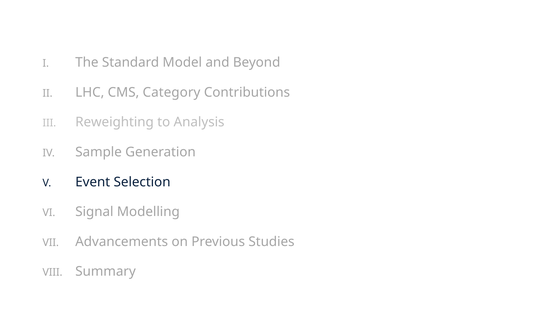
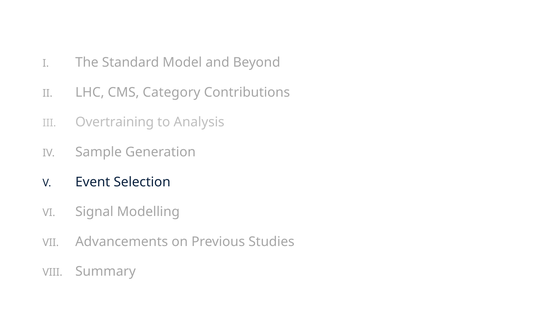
Reweighting: Reweighting -> Overtraining
